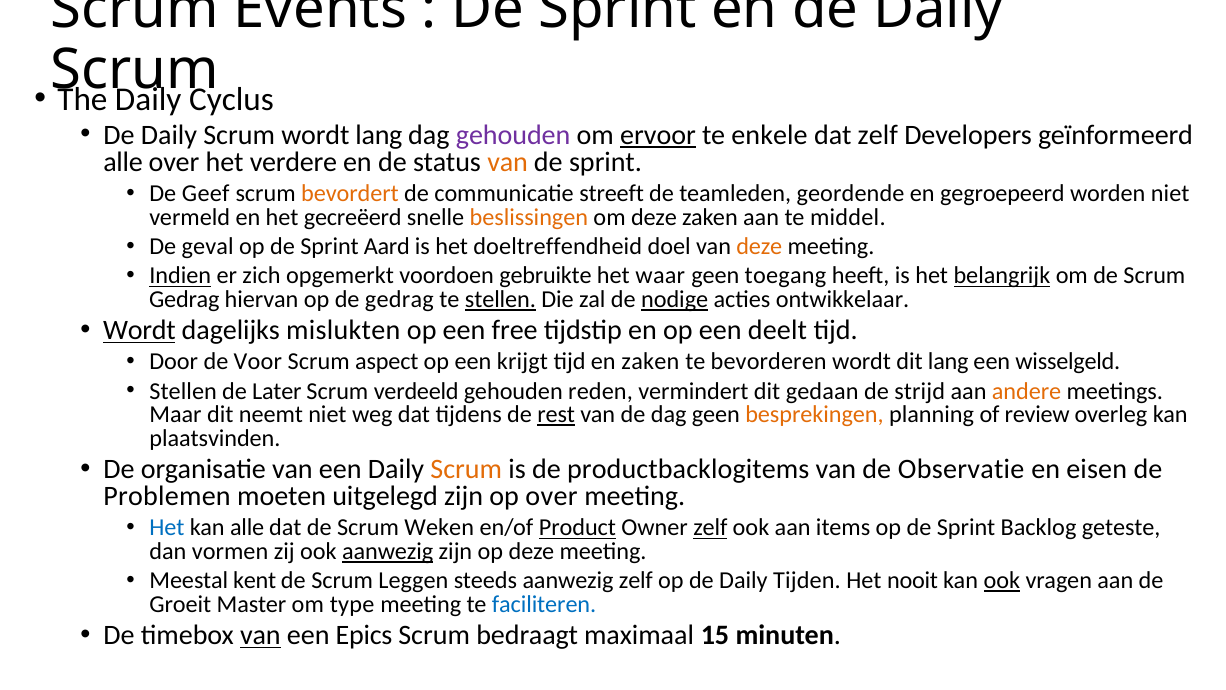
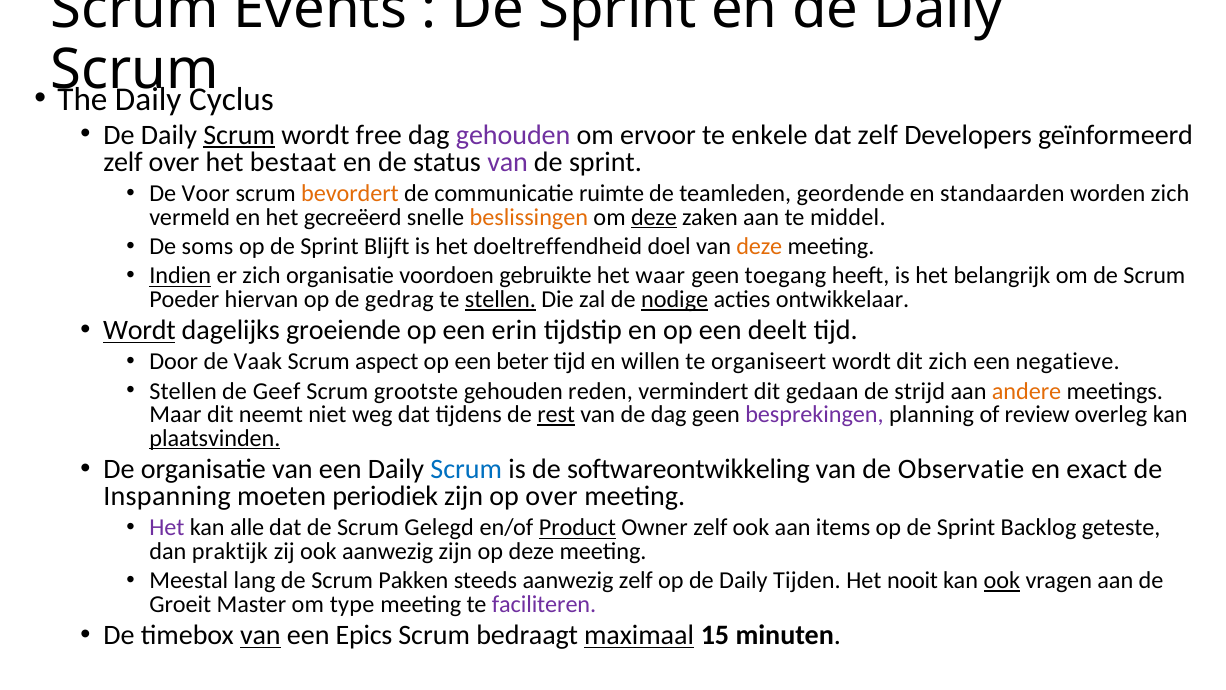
Scrum at (239, 135) underline: none -> present
wordt lang: lang -> free
ervoor underline: present -> none
alle at (123, 162): alle -> zelf
verdere: verdere -> bestaat
van at (508, 162) colour: orange -> purple
Geef: Geef -> Voor
streeft: streeft -> ruimte
gegroepeerd: gegroepeerd -> standaarden
worden niet: niet -> zich
deze at (654, 217) underline: none -> present
geval: geval -> soms
Aard: Aard -> Blijft
zich opgemerkt: opgemerkt -> organisatie
belangrijk underline: present -> none
Gedrag at (184, 299): Gedrag -> Poeder
mislukten: mislukten -> groeiende
free: free -> erin
Voor: Voor -> Vaak
krijgt: krijgt -> beter
en zaken: zaken -> willen
bevorderen: bevorderen -> organiseert
dit lang: lang -> zich
wisselgeld: wisselgeld -> negatieve
Later: Later -> Geef
verdeeld: verdeeld -> grootste
besprekingen colour: orange -> purple
plaatsvinden underline: none -> present
Scrum at (466, 469) colour: orange -> blue
productbacklogitems: productbacklogitems -> softwareontwikkeling
eisen: eisen -> exact
Problemen: Problemen -> Inspanning
uitgelegd: uitgelegd -> periodiek
Het at (167, 528) colour: blue -> purple
Weken: Weken -> Gelegd
zelf at (710, 528) underline: present -> none
vormen: vormen -> praktijk
aanwezig at (388, 551) underline: present -> none
kent: kent -> lang
Leggen: Leggen -> Pakken
faciliteren colour: blue -> purple
maximaal underline: none -> present
